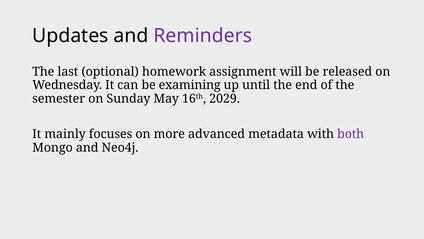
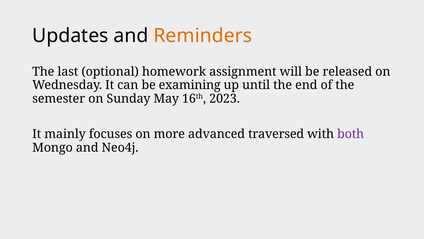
Reminders colour: purple -> orange
2029: 2029 -> 2023
metadata: metadata -> traversed
